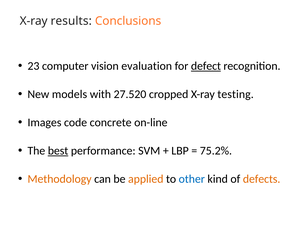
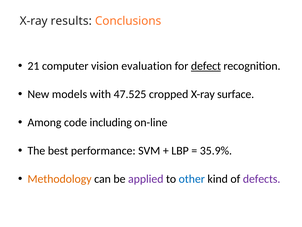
23: 23 -> 21
27.520: 27.520 -> 47.525
testing: testing -> surface
Images: Images -> Among
concrete: concrete -> including
best underline: present -> none
75.2%: 75.2% -> 35.9%
applied colour: orange -> purple
defects colour: orange -> purple
